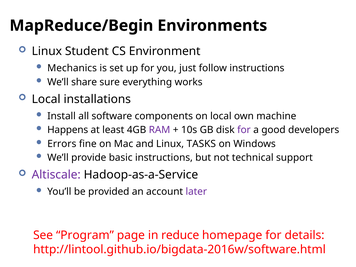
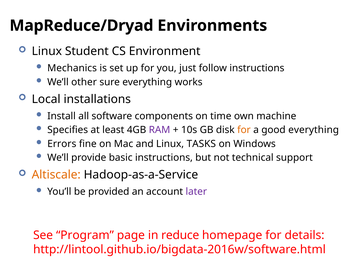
MapReduce/Begin: MapReduce/Begin -> MapReduce/Dryad
share: share -> other
on local: local -> time
Happens: Happens -> Specifies
for at (244, 130) colour: purple -> orange
good developers: developers -> everything
Altiscale colour: purple -> orange
